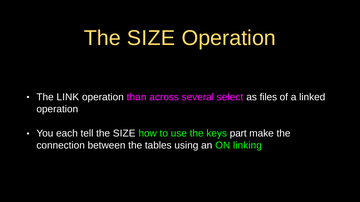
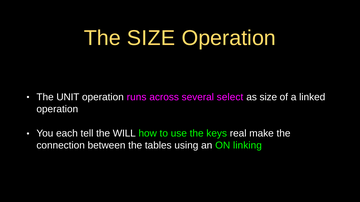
LINK: LINK -> UNIT
than: than -> runs
as files: files -> size
tell the SIZE: SIZE -> WILL
part: part -> real
